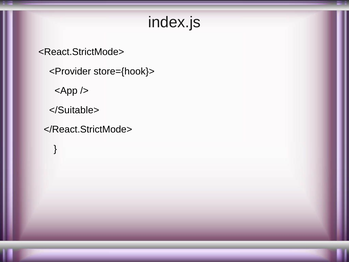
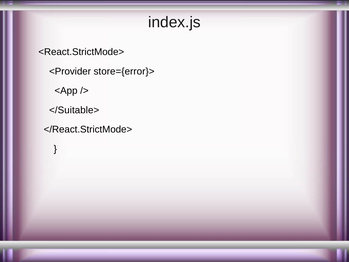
store={hook}>: store={hook}> -> store={error}>
